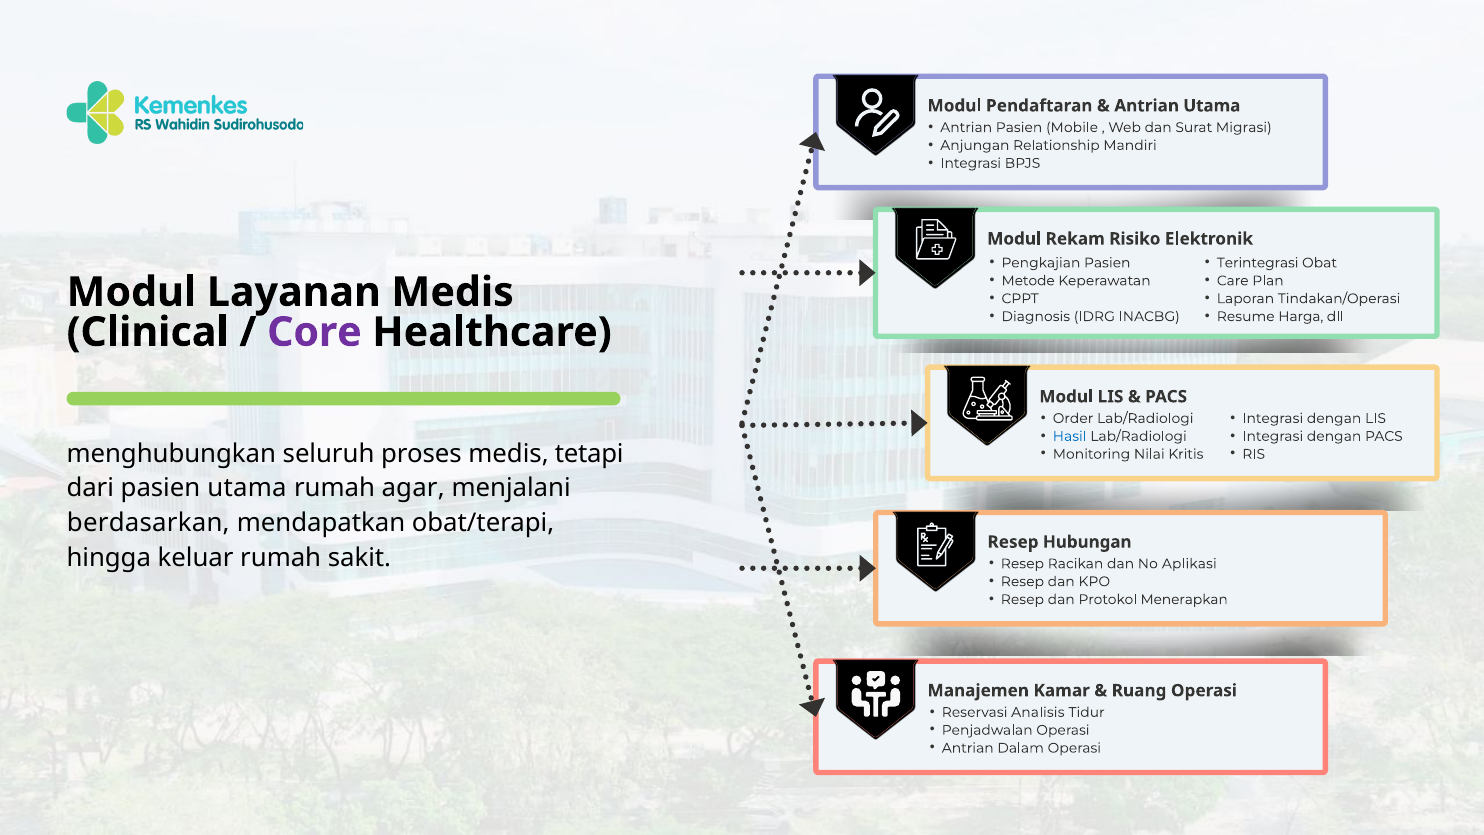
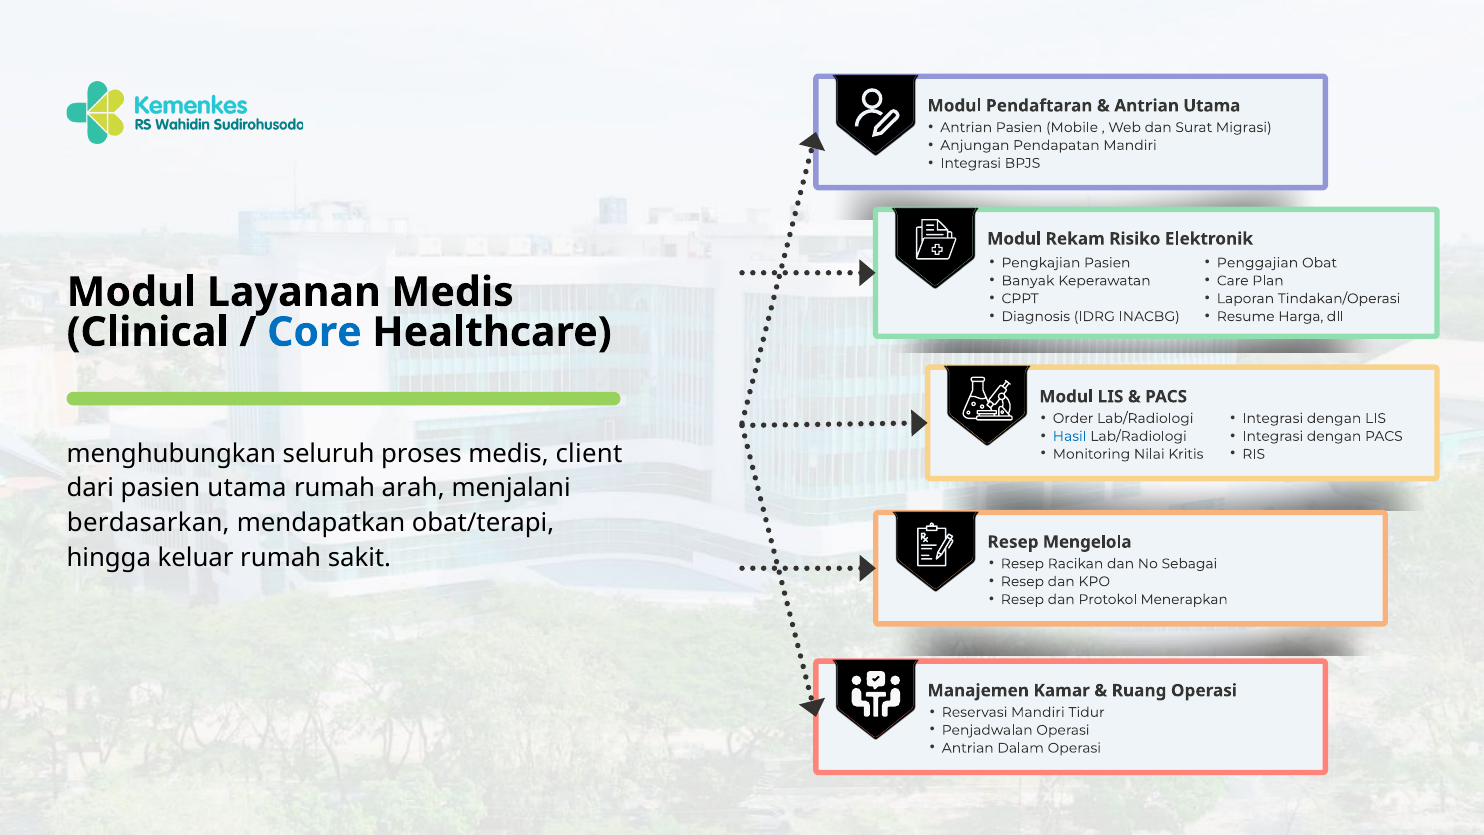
Relationship: Relationship -> Pendapatan
Terintegrasi: Terintegrasi -> Penggajian
Metode: Metode -> Banyak
Core colour: purple -> blue
tetapi: tetapi -> client
agar: agar -> arah
Hubungan: Hubungan -> Mengelola
Aplikasi: Aplikasi -> Sebagai
Reservasi Analisis: Analisis -> Mandiri
